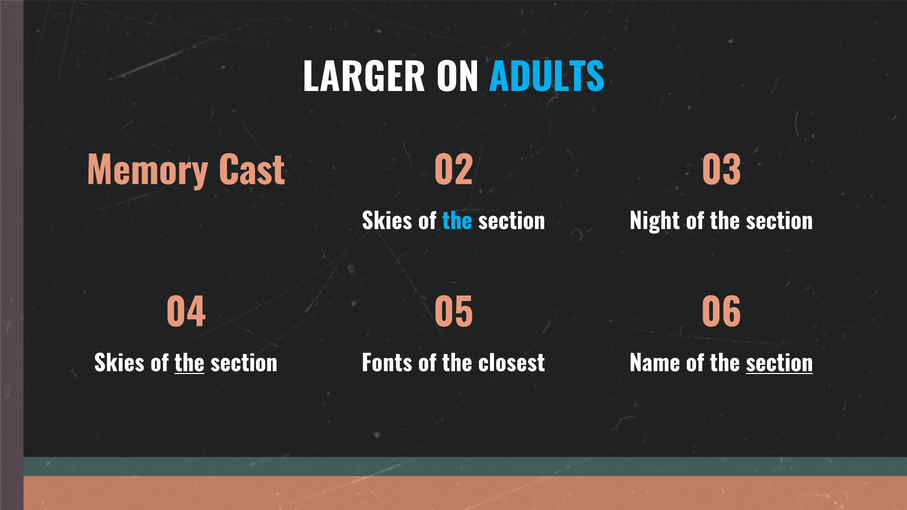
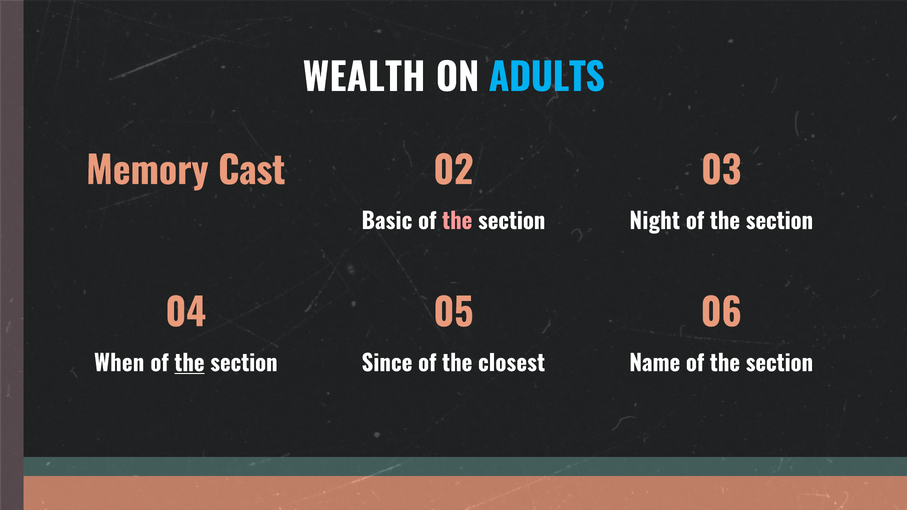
LARGER: LARGER -> WEALTH
Skies at (387, 222): Skies -> Basic
the at (457, 222) colour: light blue -> pink
Skies at (119, 364): Skies -> When
Fonts: Fonts -> Since
section at (779, 364) underline: present -> none
